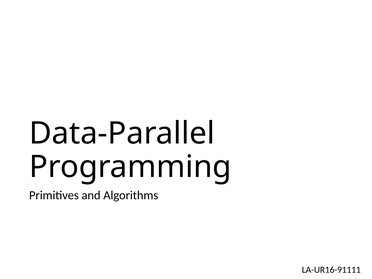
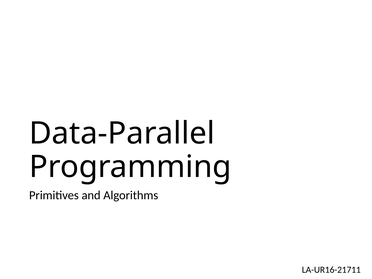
LA-UR16-91111: LA-UR16-91111 -> LA-UR16-21711
